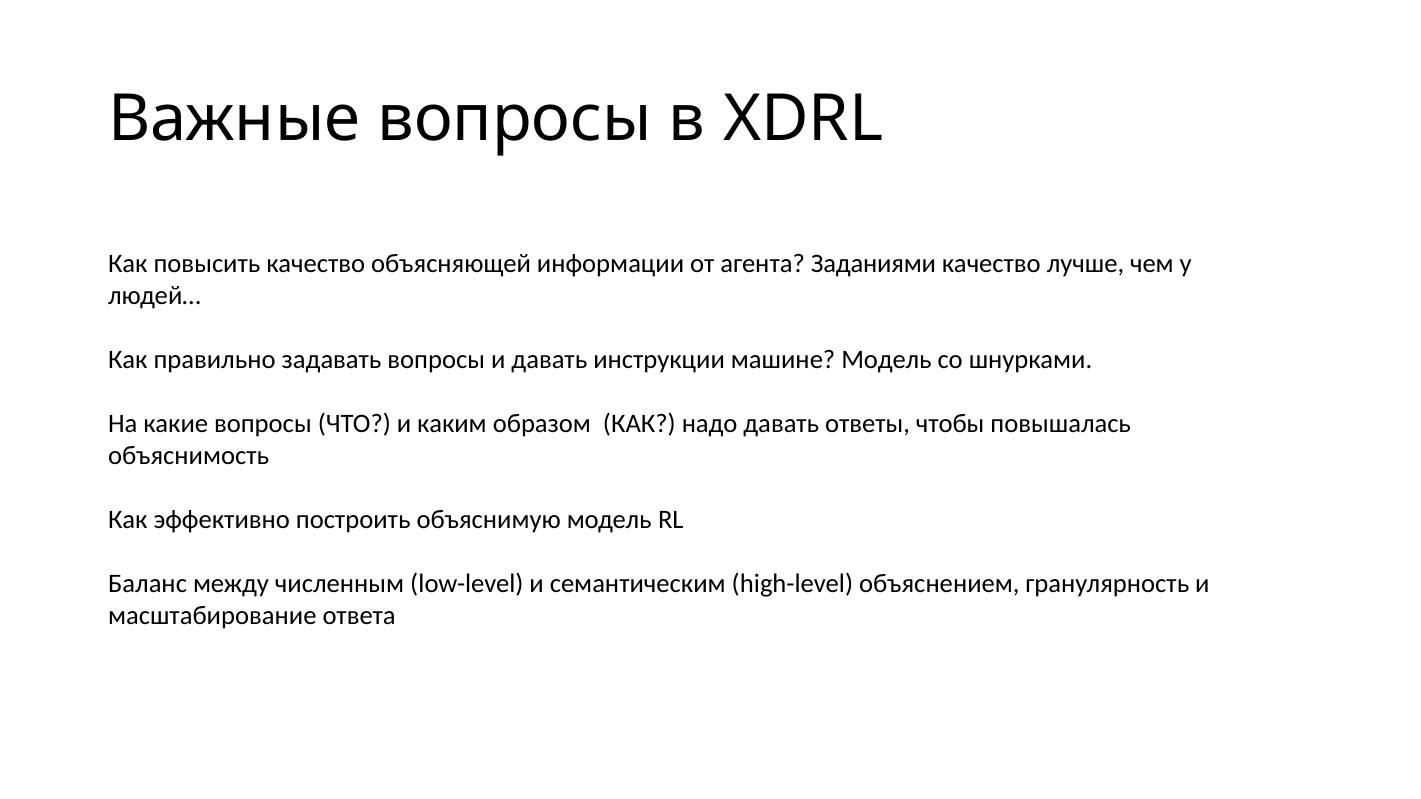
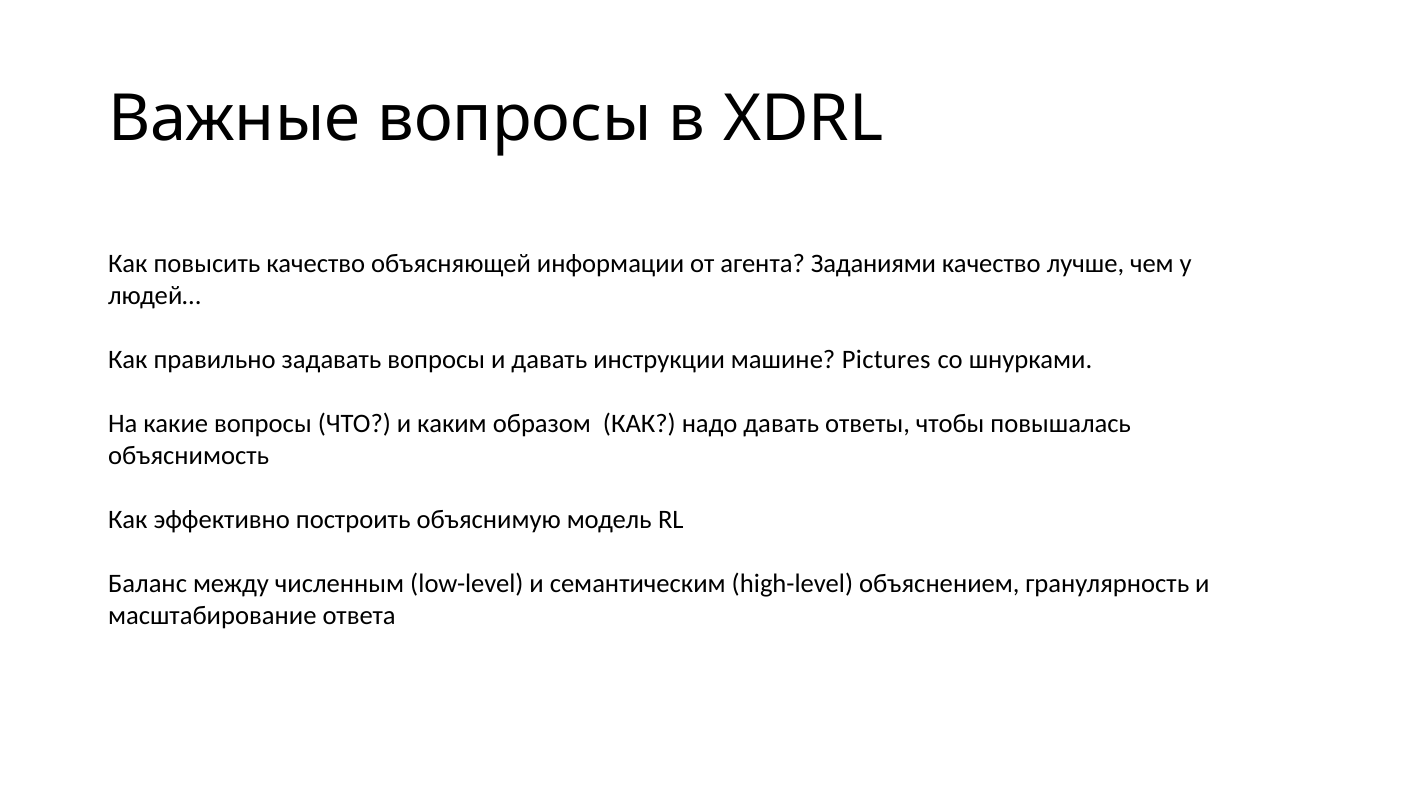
машине Модель: Модель -> Pictures
